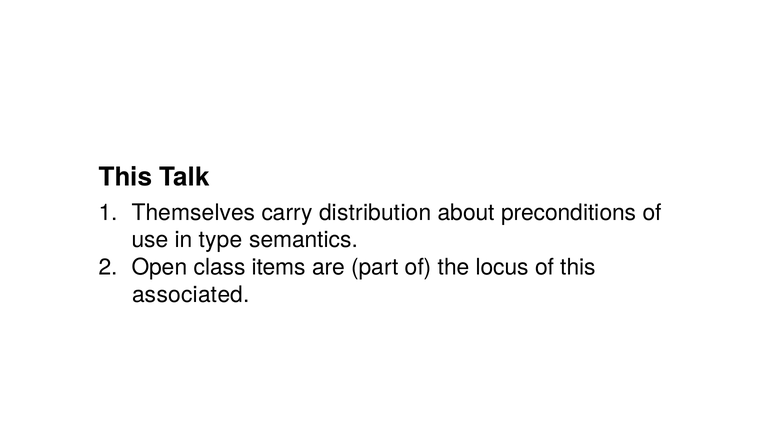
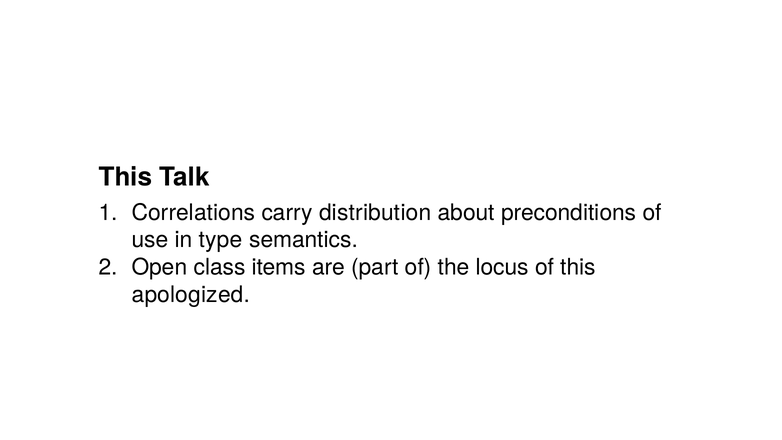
Themselves: Themselves -> Correlations
associated: associated -> apologized
